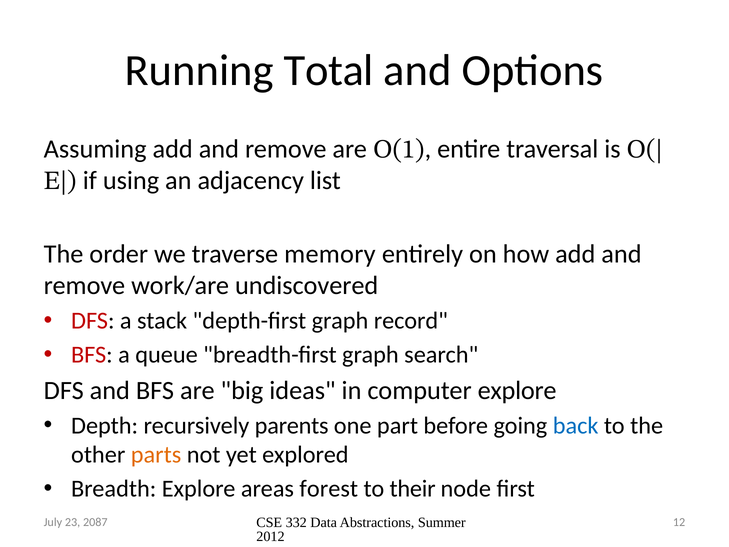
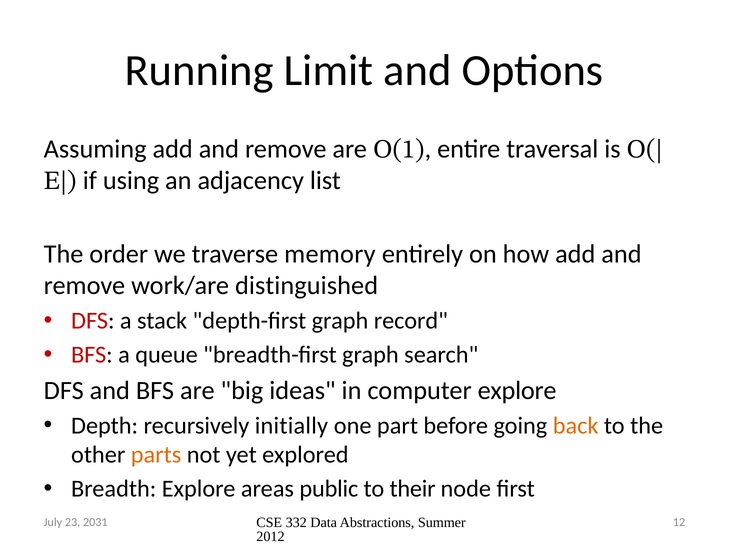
Total: Total -> Limit
undiscovered: undiscovered -> distinguished
parents: parents -> initially
back colour: blue -> orange
forest: forest -> public
2087: 2087 -> 2031
